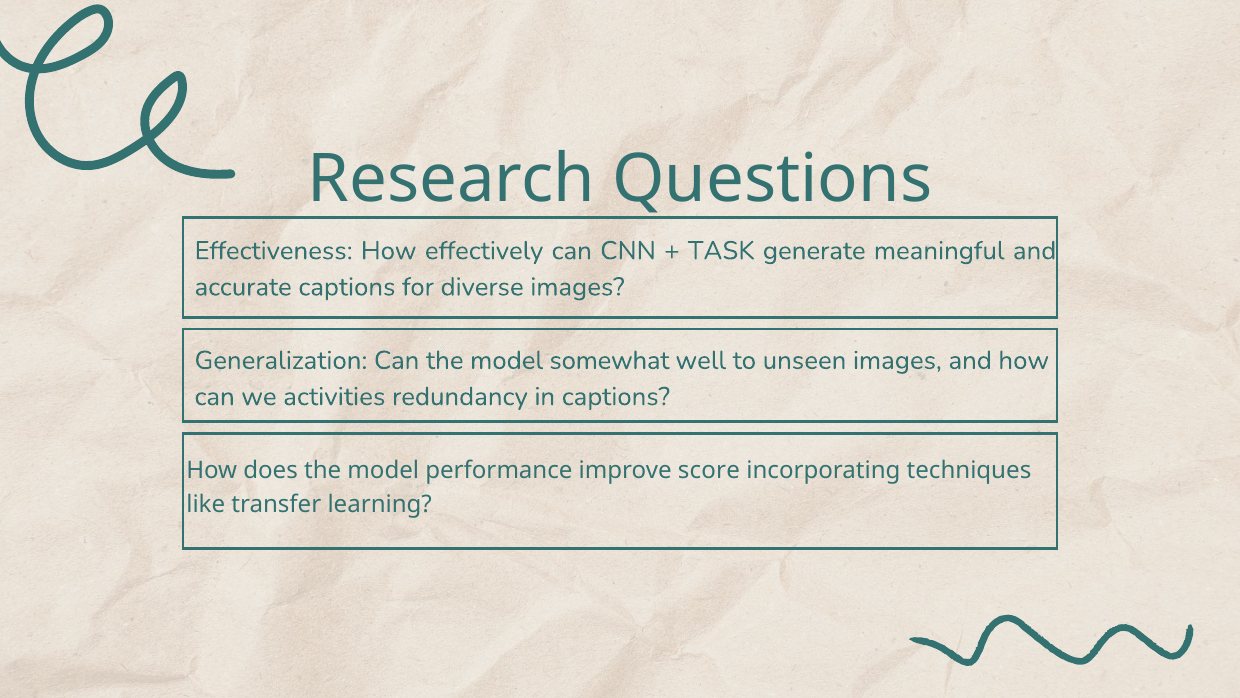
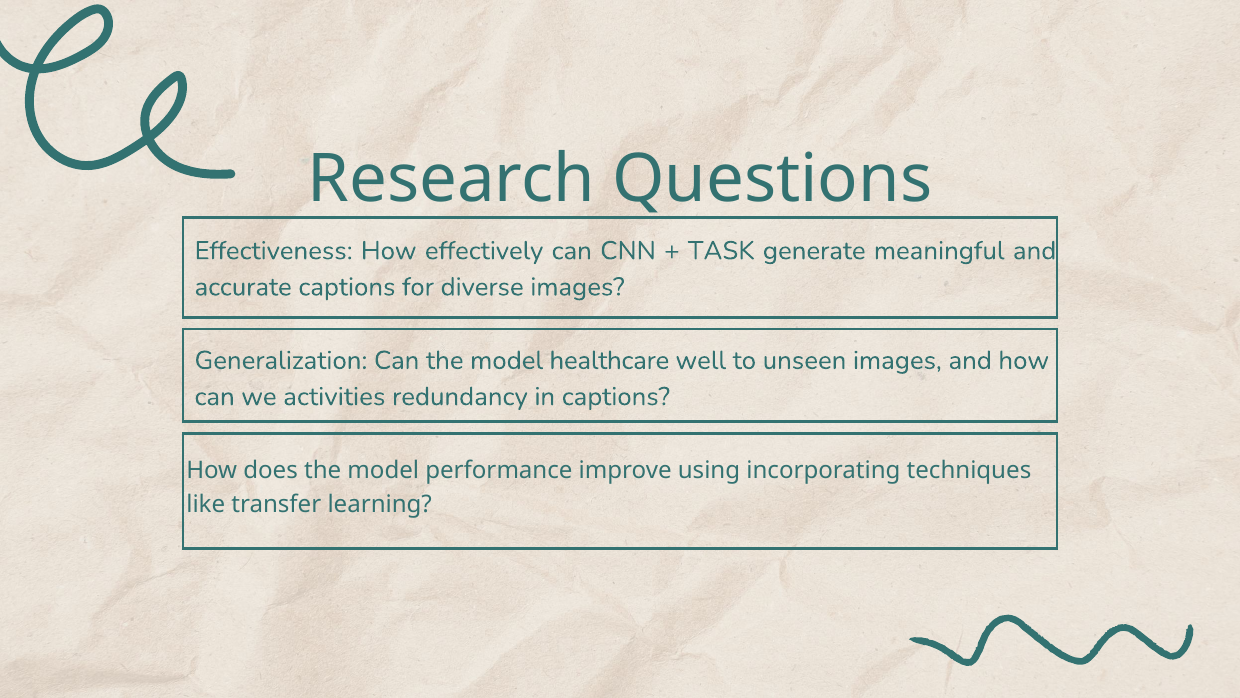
somewhat: somewhat -> healthcare
score: score -> using
